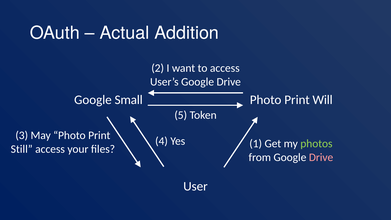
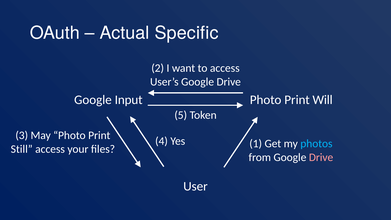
Addition: Addition -> Specific
Small: Small -> Input
photos colour: light green -> light blue
